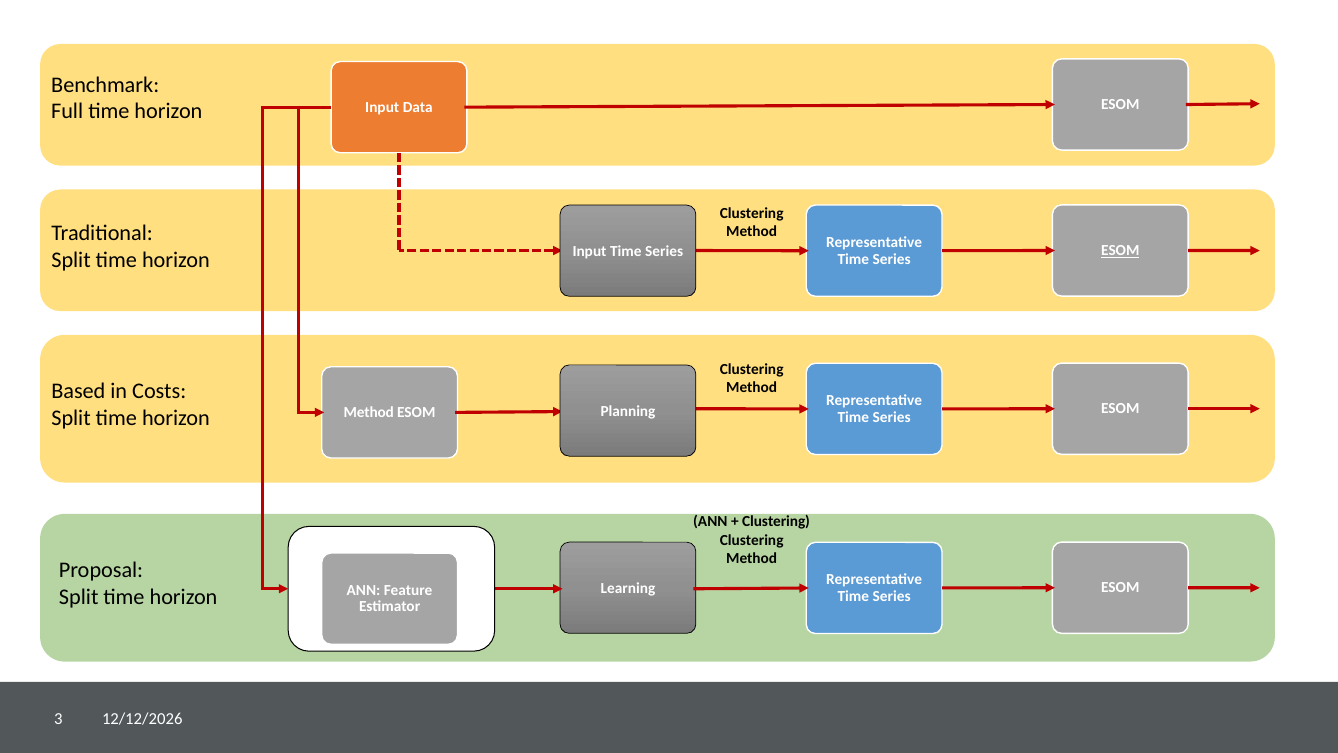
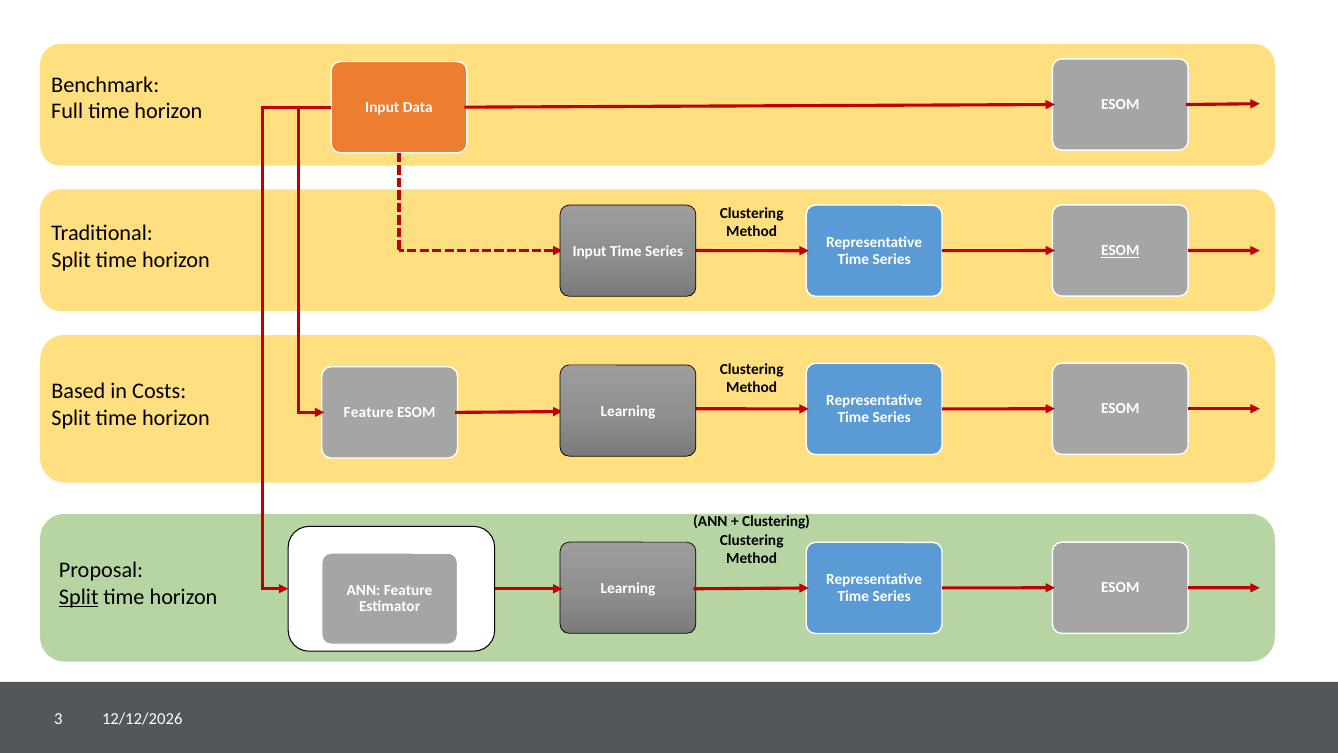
Planning at (628, 411): Planning -> Learning
Method at (369, 412): Method -> Feature
Split at (79, 597) underline: none -> present
